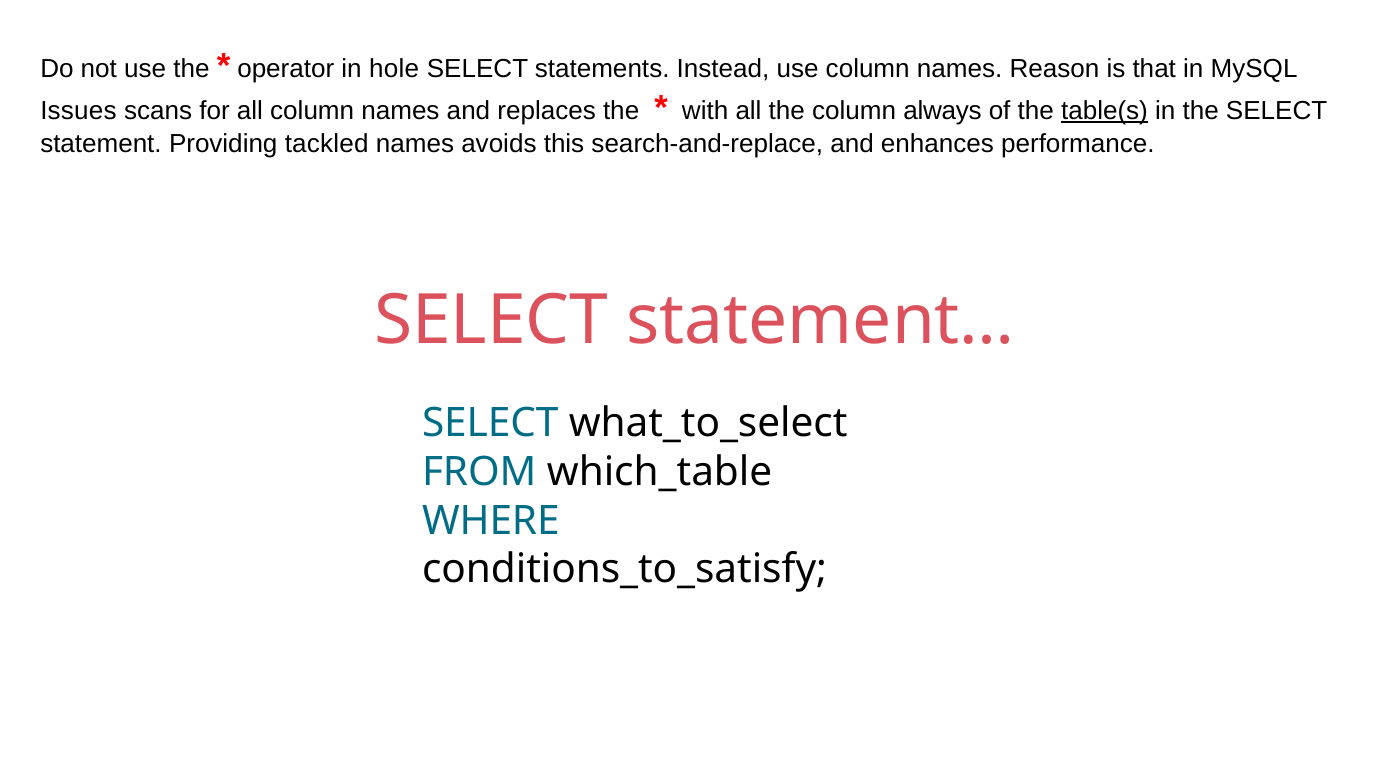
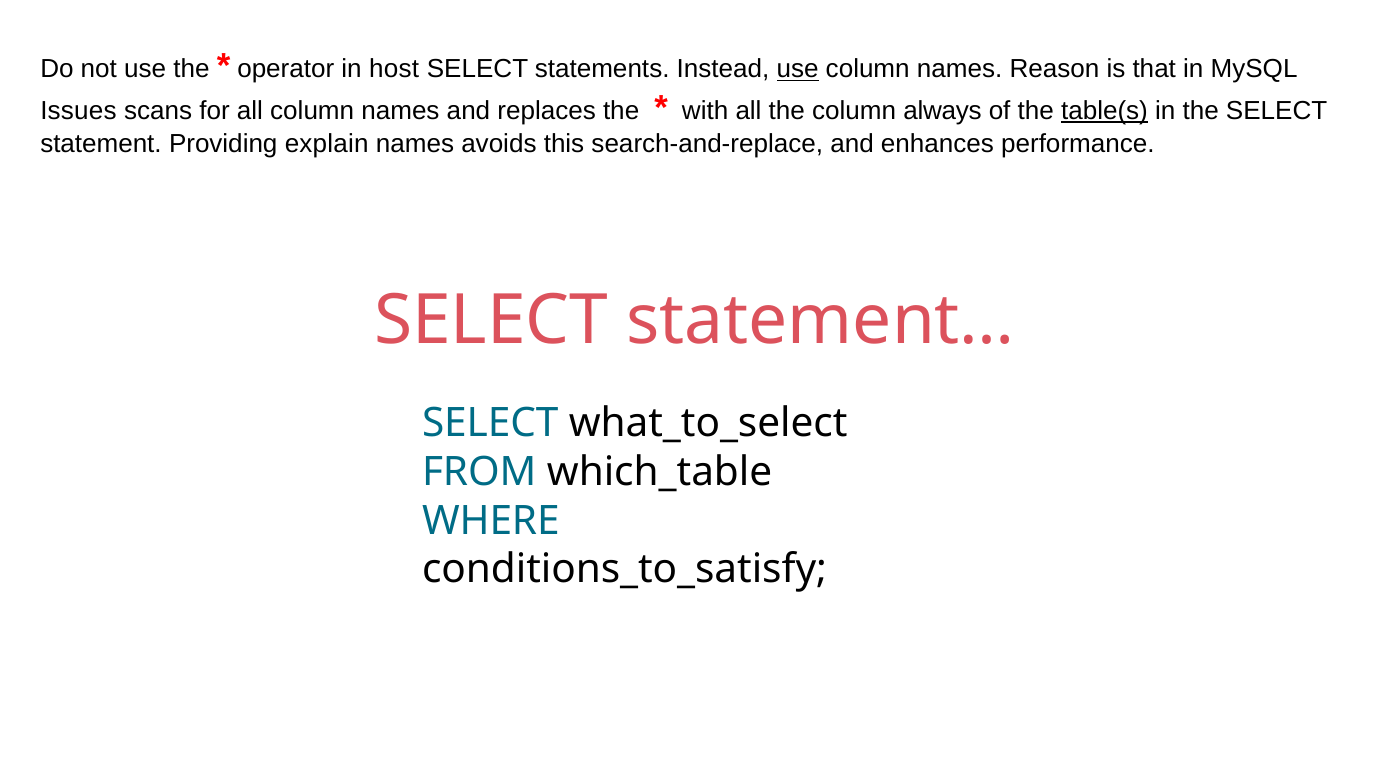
hole: hole -> host
use at (798, 69) underline: none -> present
tackled: tackled -> explain
